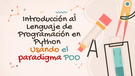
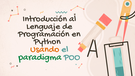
paradigma colour: red -> green
